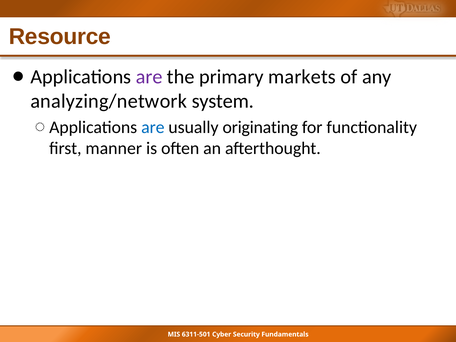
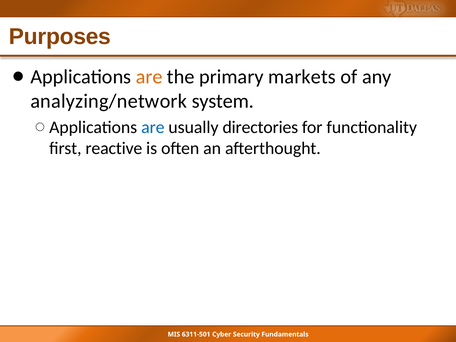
Resource: Resource -> Purposes
are at (149, 77) colour: purple -> orange
originating: originating -> directories
manner: manner -> reactive
